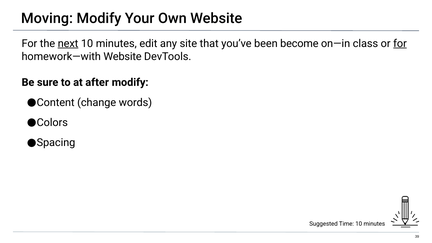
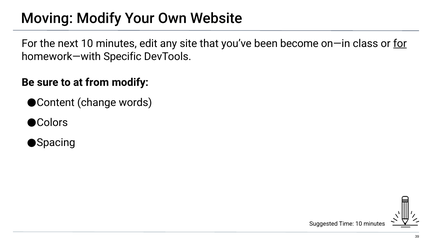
next underline: present -> none
homework—with Website: Website -> Specific
after: after -> from
